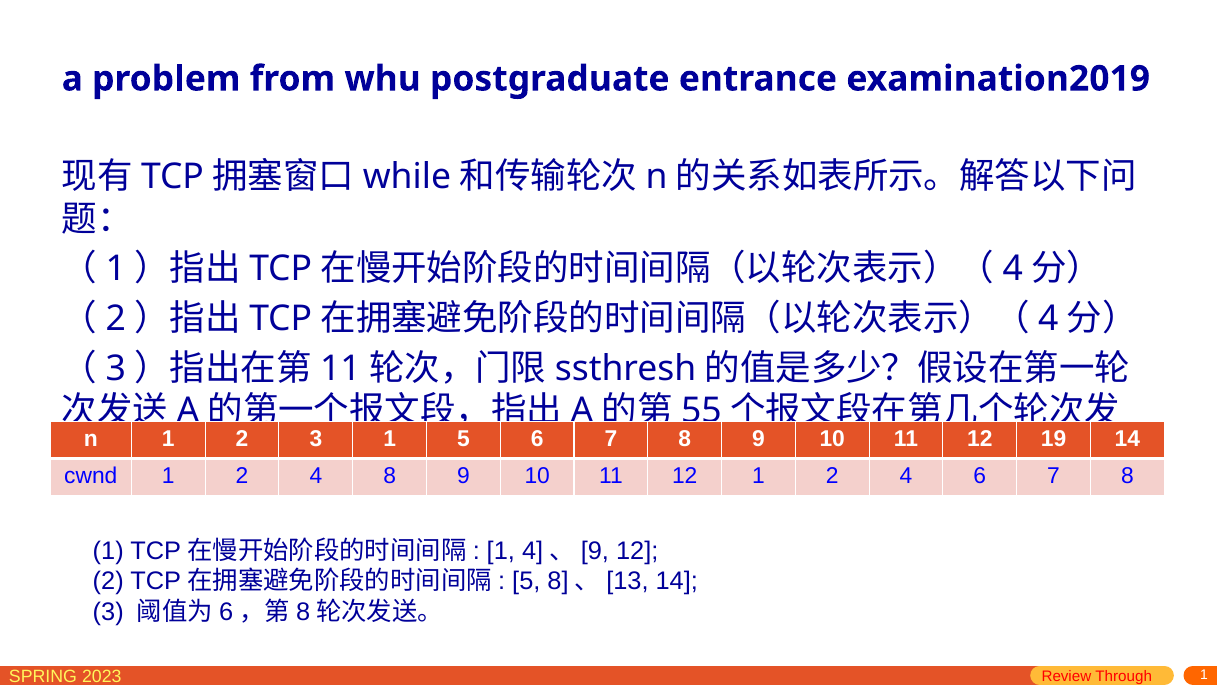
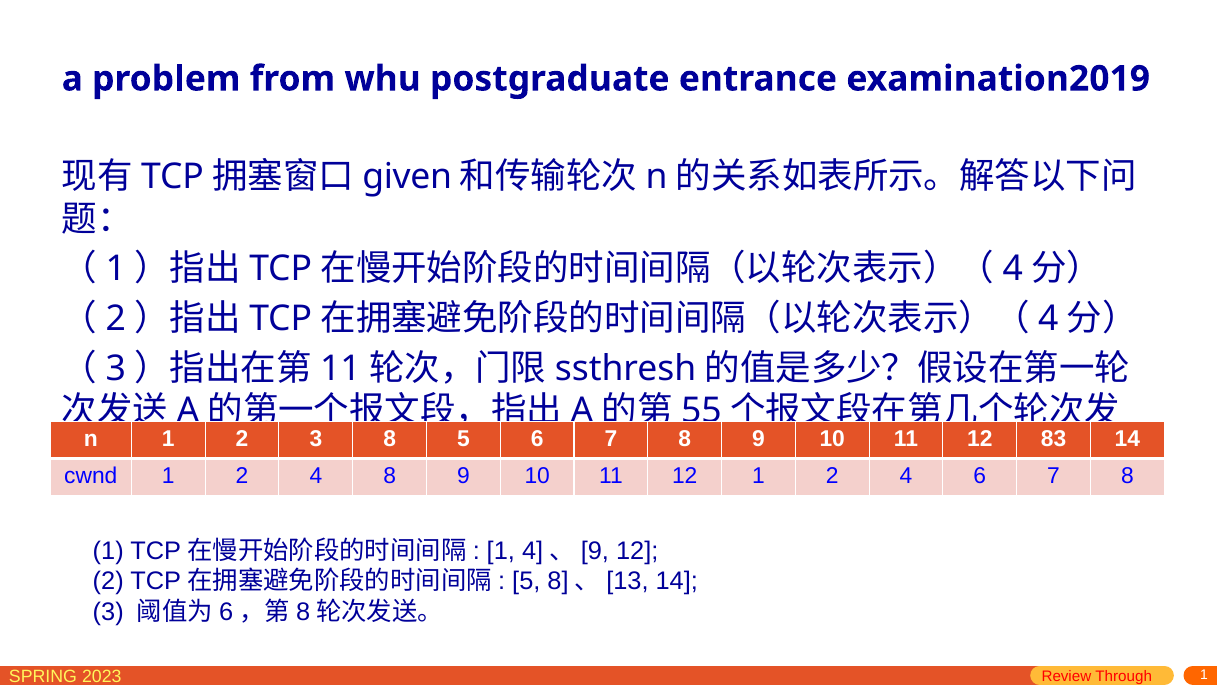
while: while -> given
3 1: 1 -> 8
19: 19 -> 83
